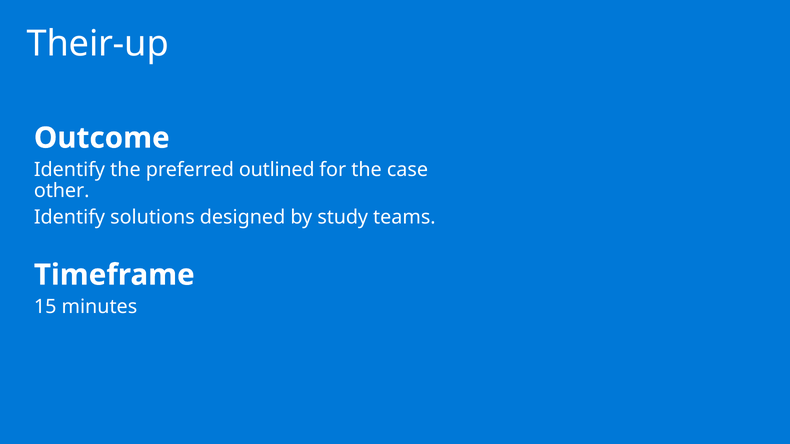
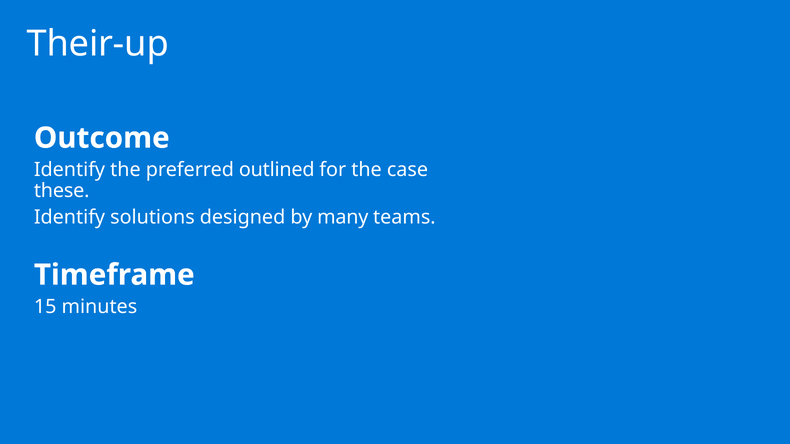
other: other -> these
study: study -> many
